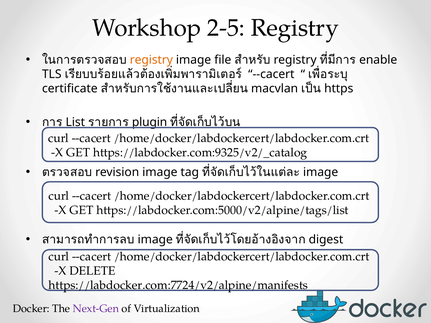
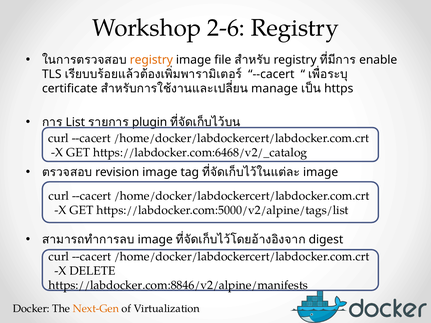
2-5: 2-5 -> 2-6
macvlan: macvlan -> manage
https://labdocker.com:9325/v2/_catalog: https://labdocker.com:9325/v2/_catalog -> https://labdocker.com:6468/v2/_catalog
https://labdocker.com:7724/v2/alpine/manifests: https://labdocker.com:7724/v2/alpine/manifests -> https://labdocker.com:8846/v2/alpine/manifests
Next-Gen colour: purple -> orange
